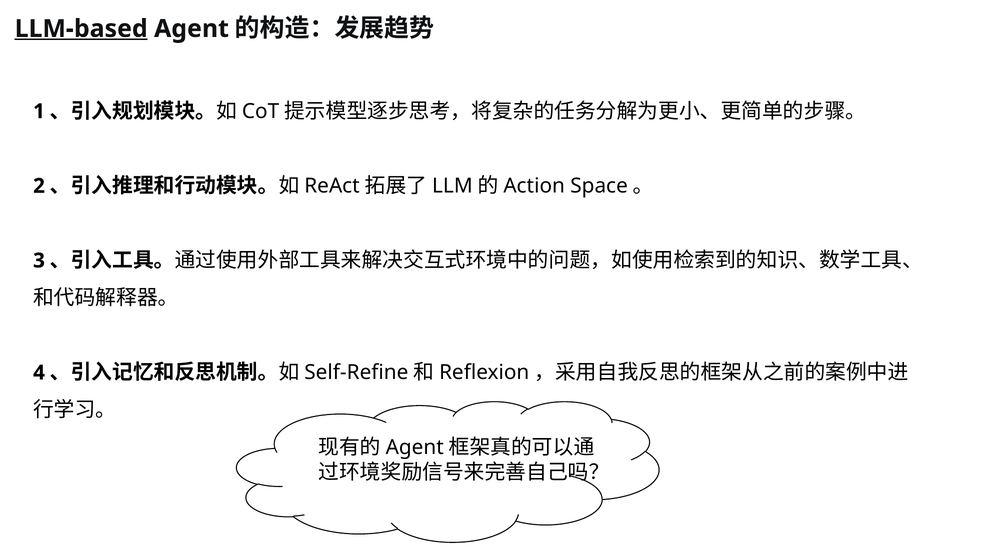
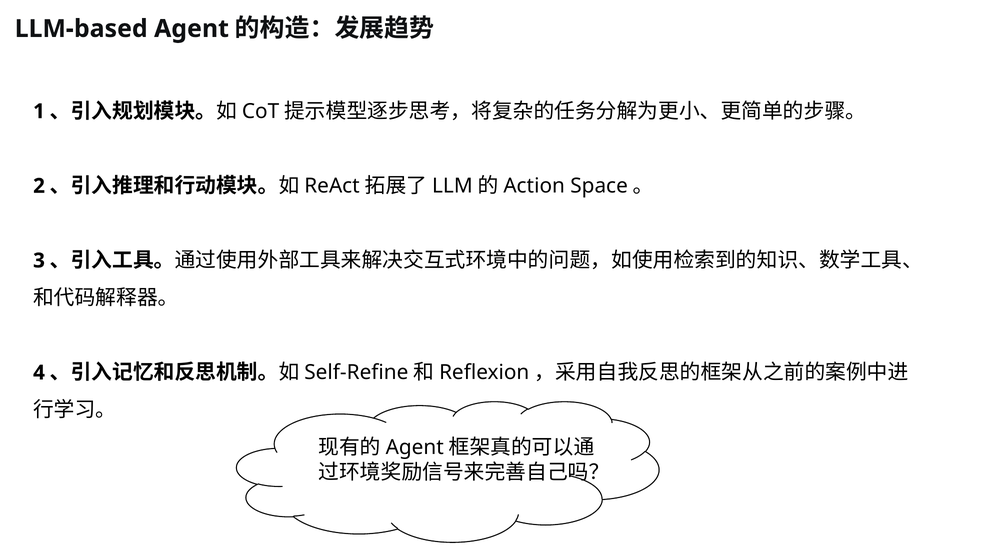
LLM-based underline: present -> none
